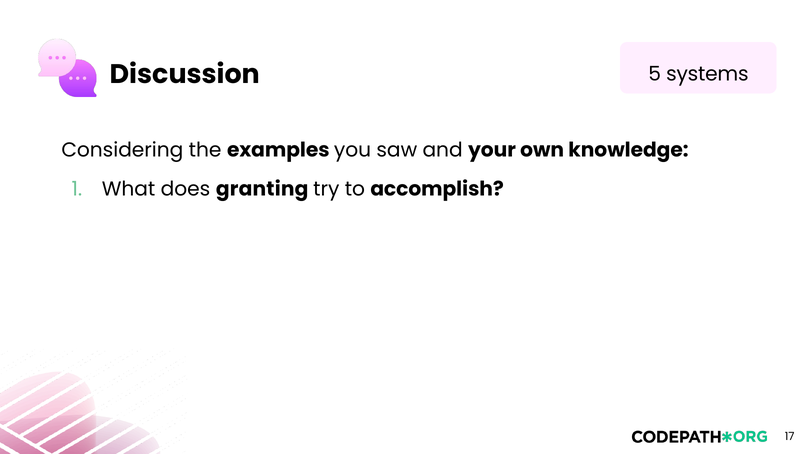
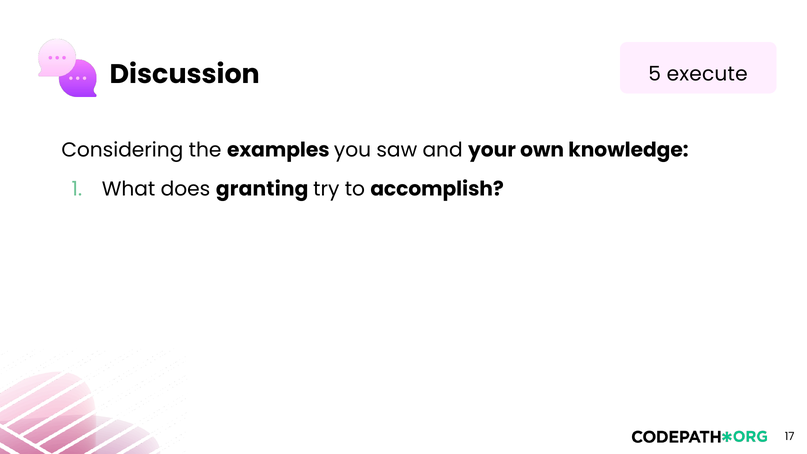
systems: systems -> execute
